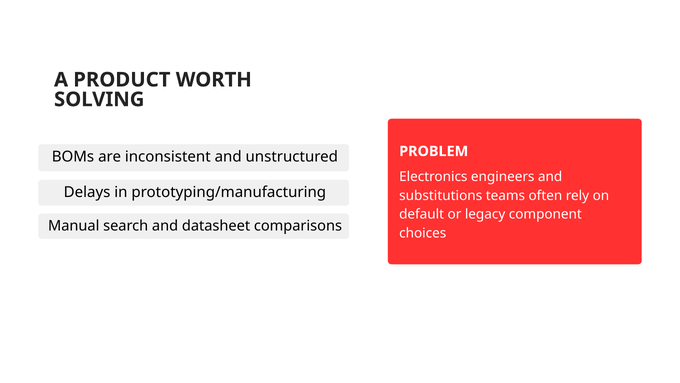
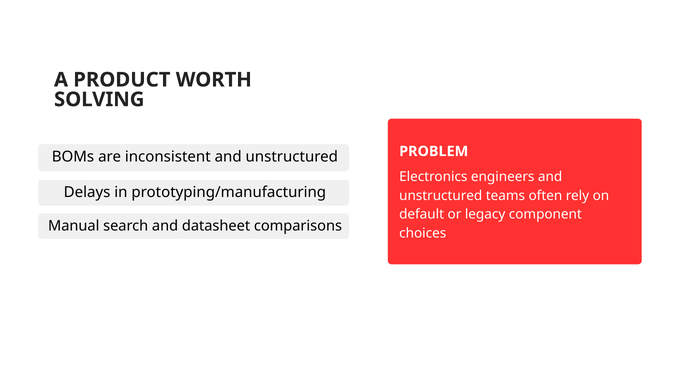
substitutions at (441, 195): substitutions -> unstructured
